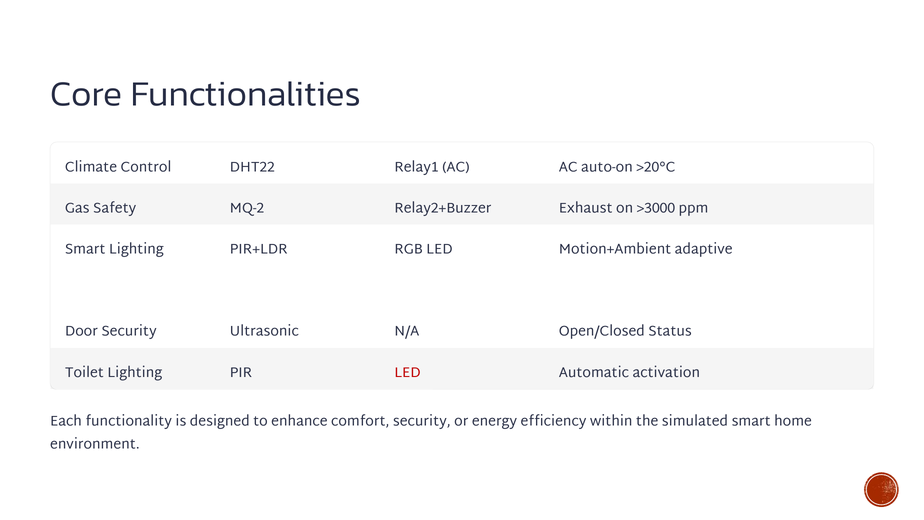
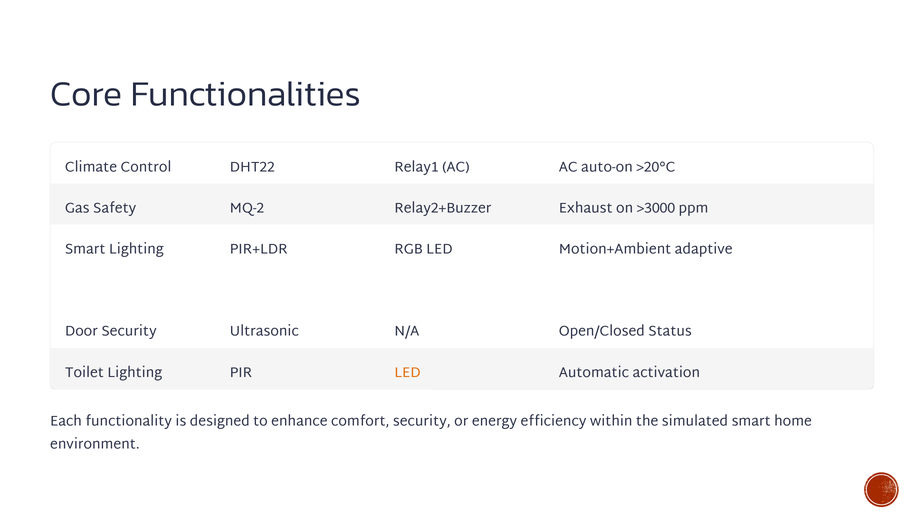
LED at (407, 372) colour: red -> orange
